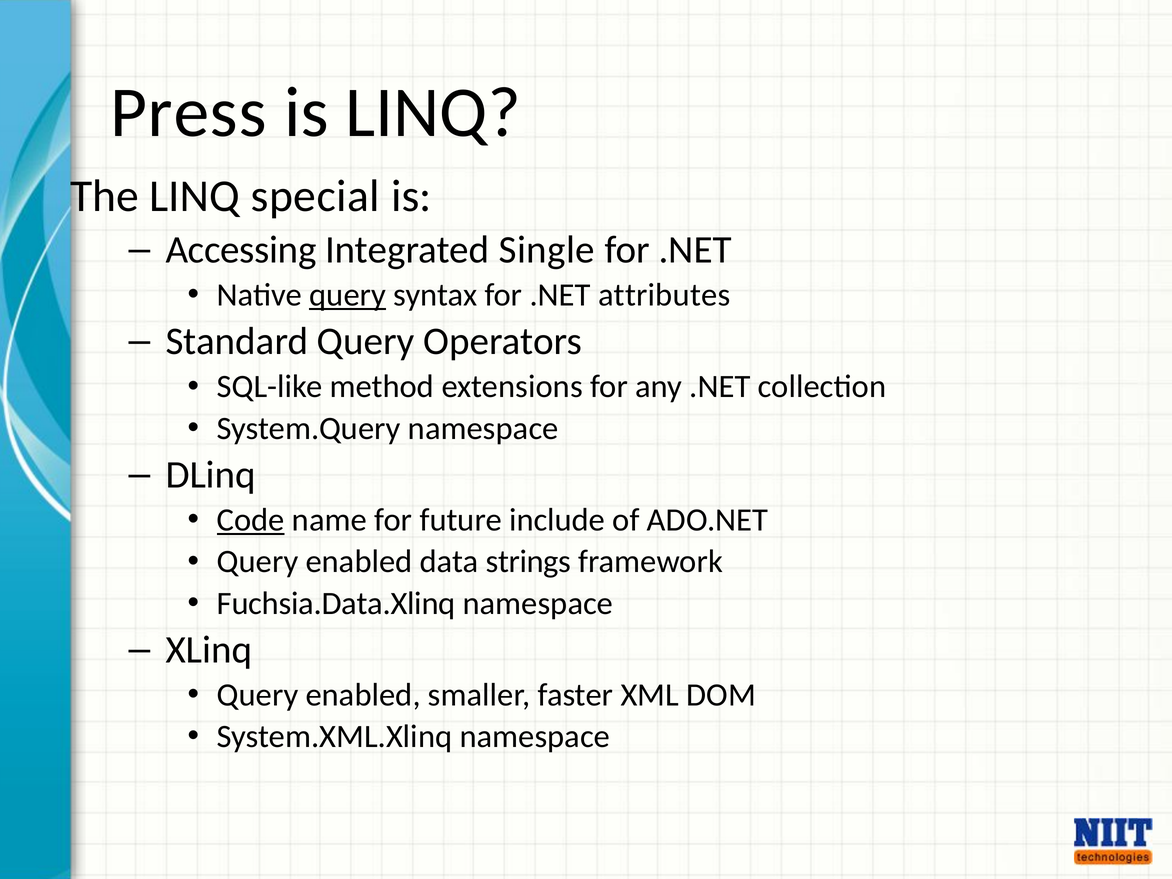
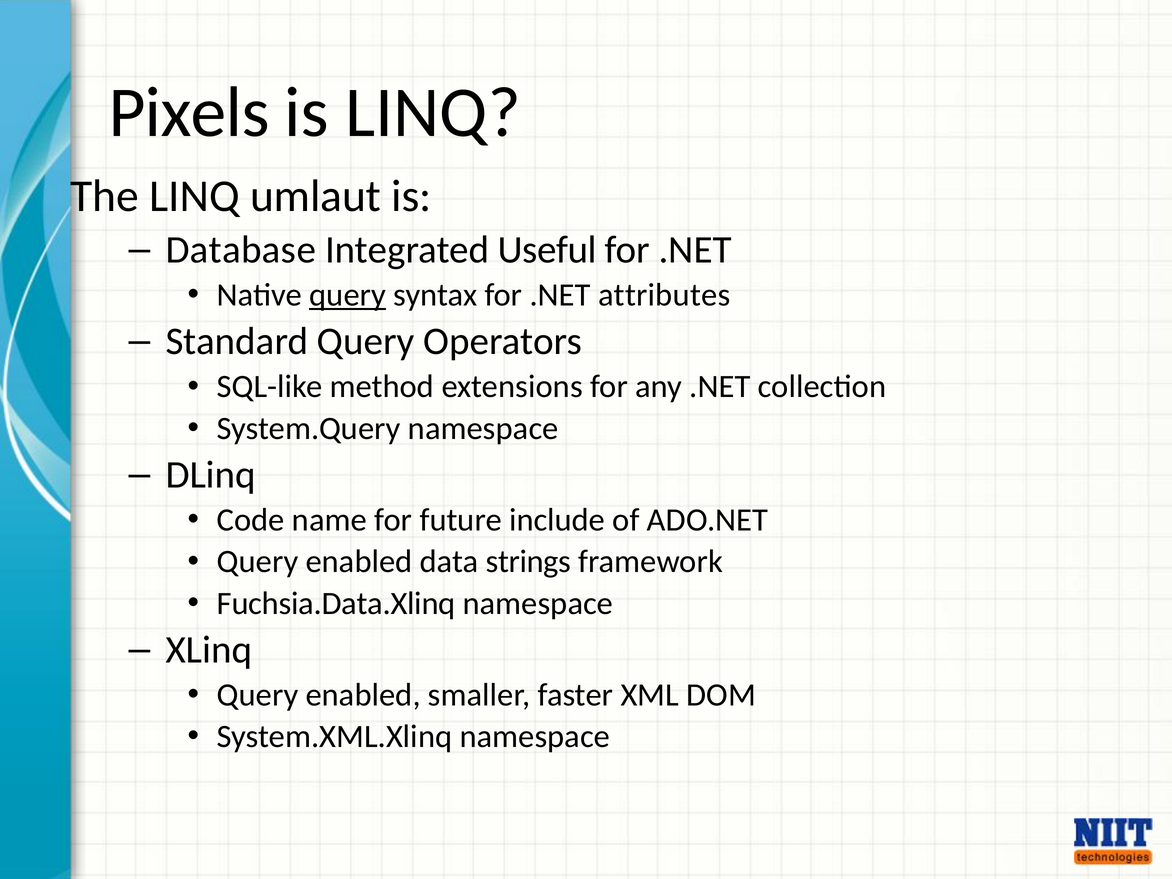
Press: Press -> Pixels
special: special -> umlaut
Accessing: Accessing -> Database
Single: Single -> Useful
Code underline: present -> none
